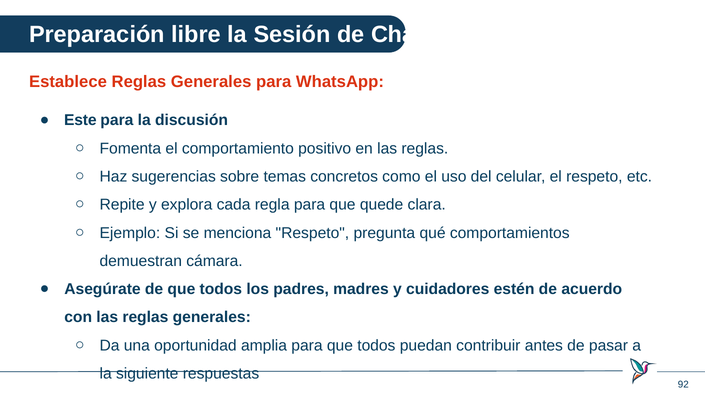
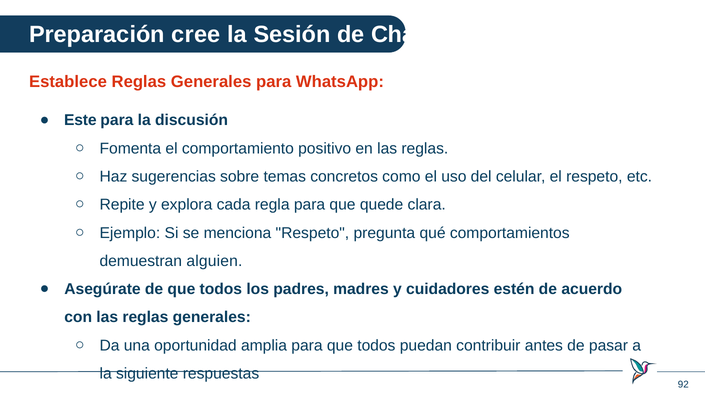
libre: libre -> cree
cámara: cámara -> alguien
